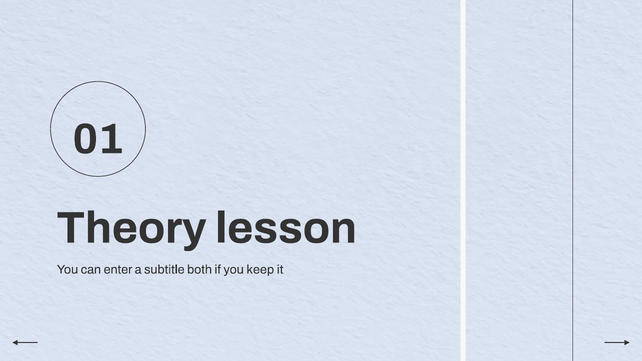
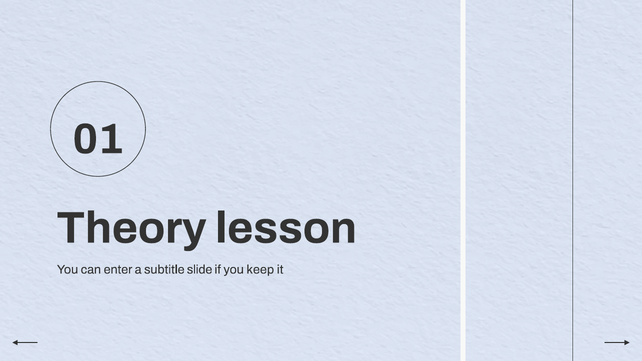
both: both -> slide
